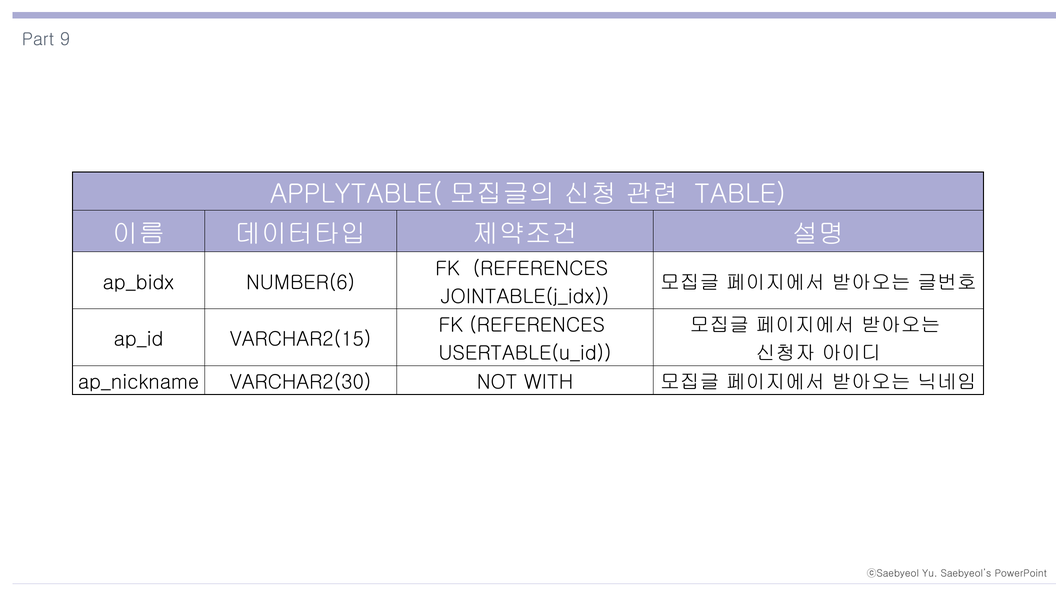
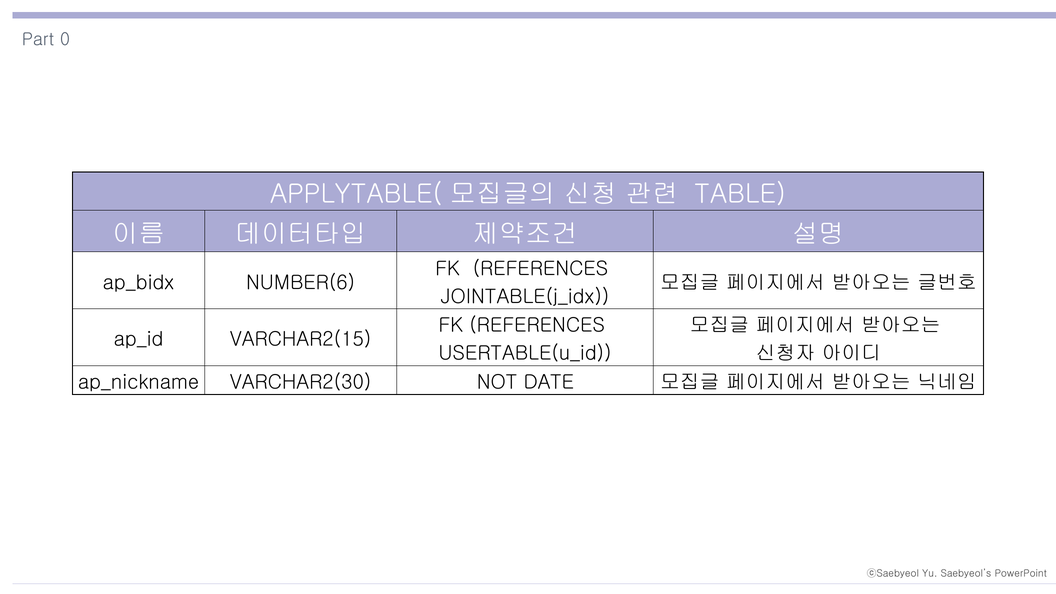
9: 9 -> 0
WITH: WITH -> DATE
